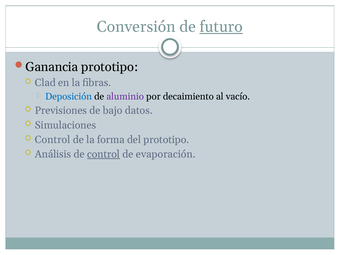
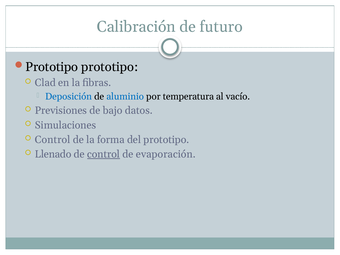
Conversión: Conversión -> Calibración
futuro underline: present -> none
Ganancia at (52, 67): Ganancia -> Prototipo
aluminio colour: purple -> blue
decaimiento: decaimiento -> temperatura
Análisis: Análisis -> Llenado
